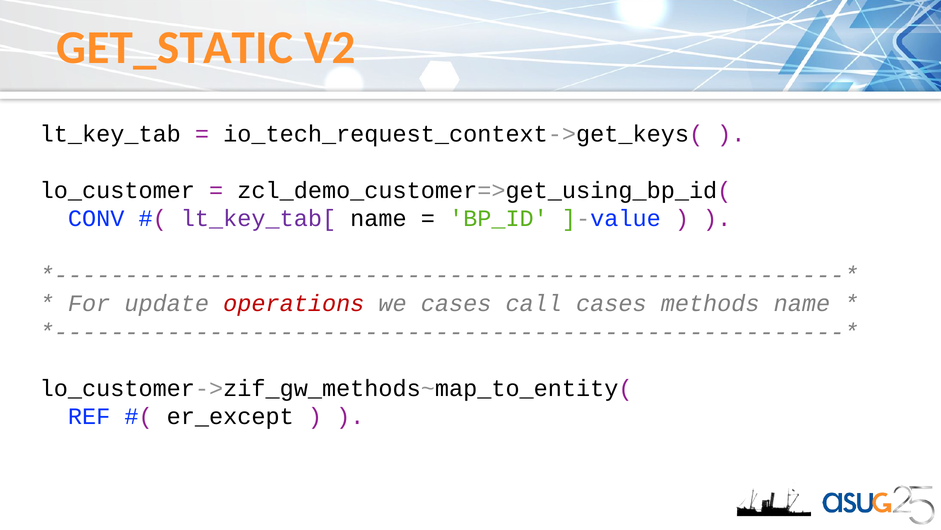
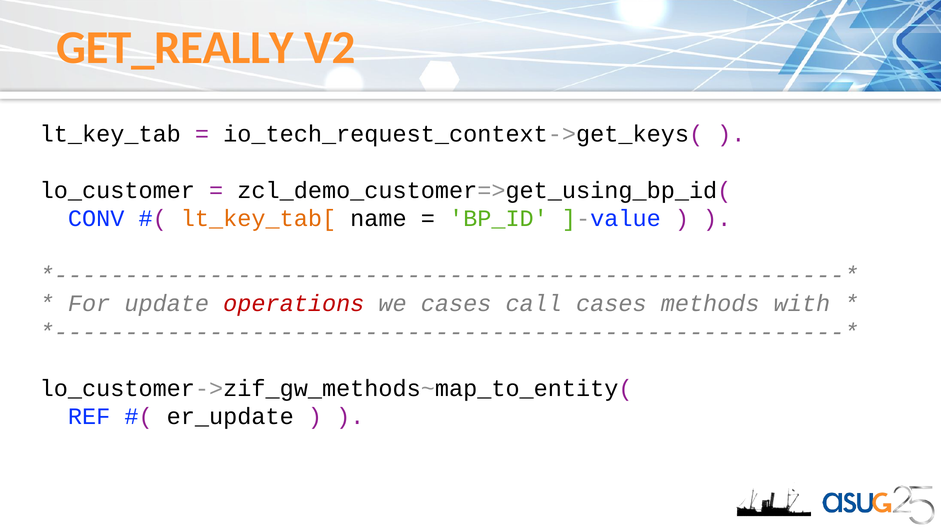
GET_STATIC: GET_STATIC -> GET_REALLY
lt_key_tab[ colour: purple -> orange
methods name: name -> with
er_except: er_except -> er_update
